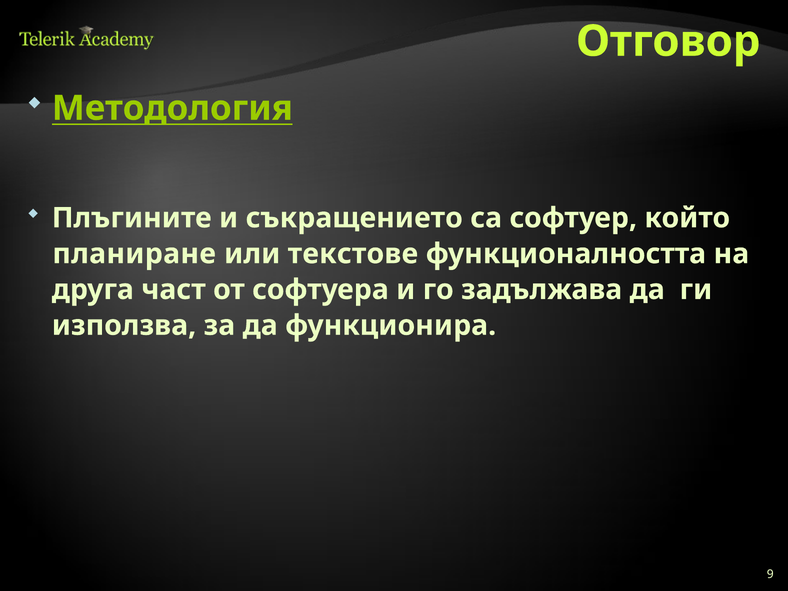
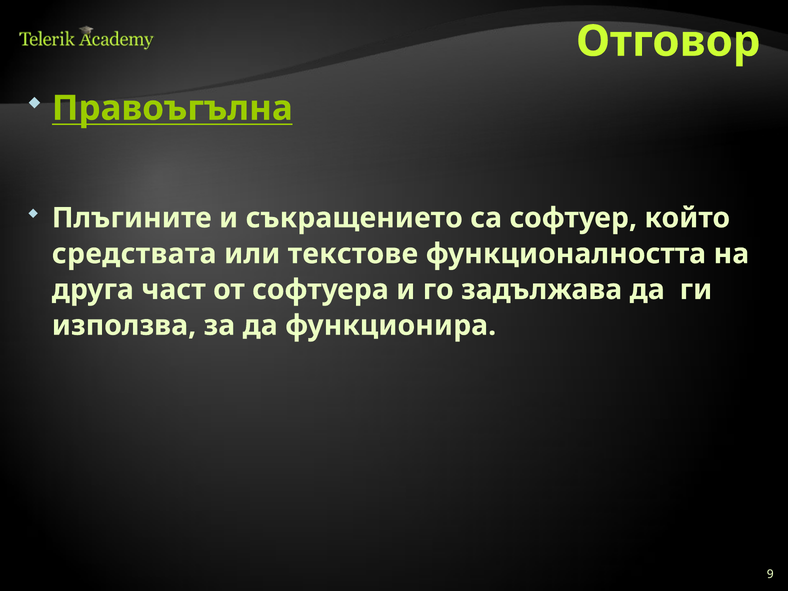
Методология: Методология -> Правоъгълна
планиране: планиране -> средствата
